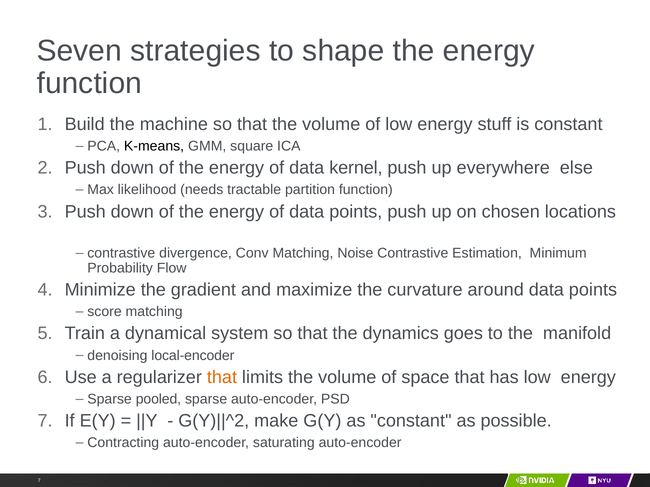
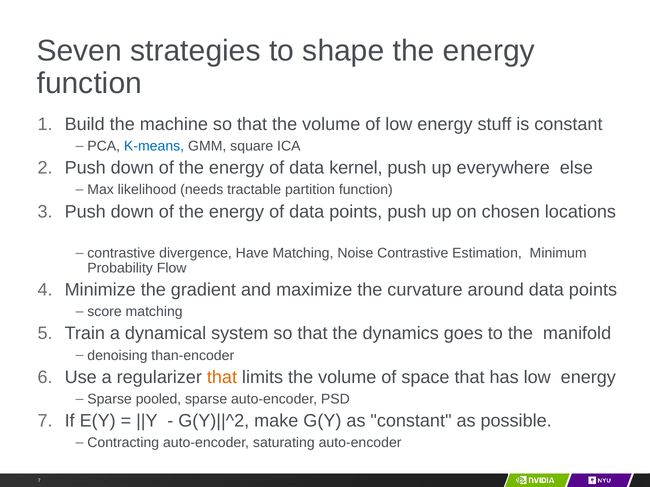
K-means colour: black -> blue
Conv: Conv -> Have
local-encoder: local-encoder -> than-encoder
